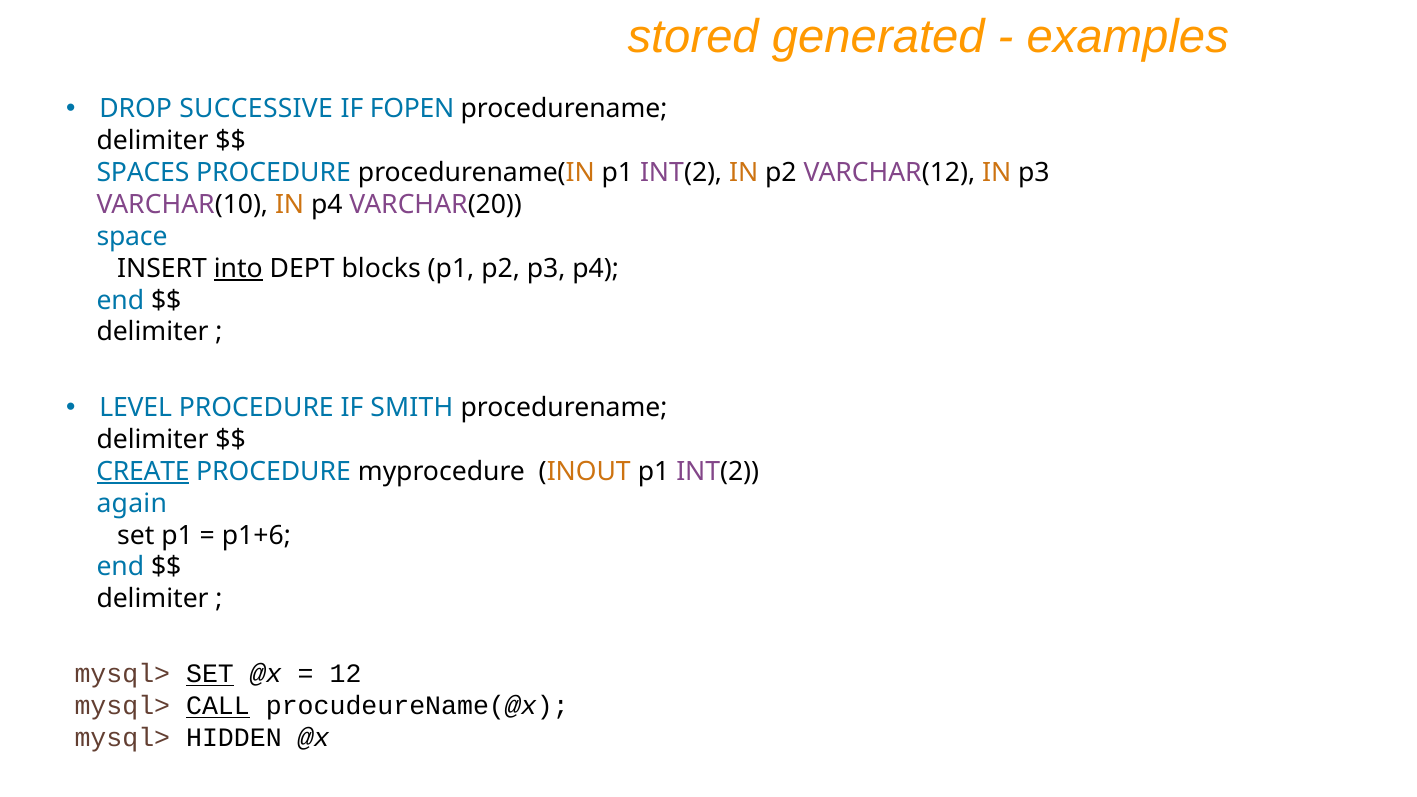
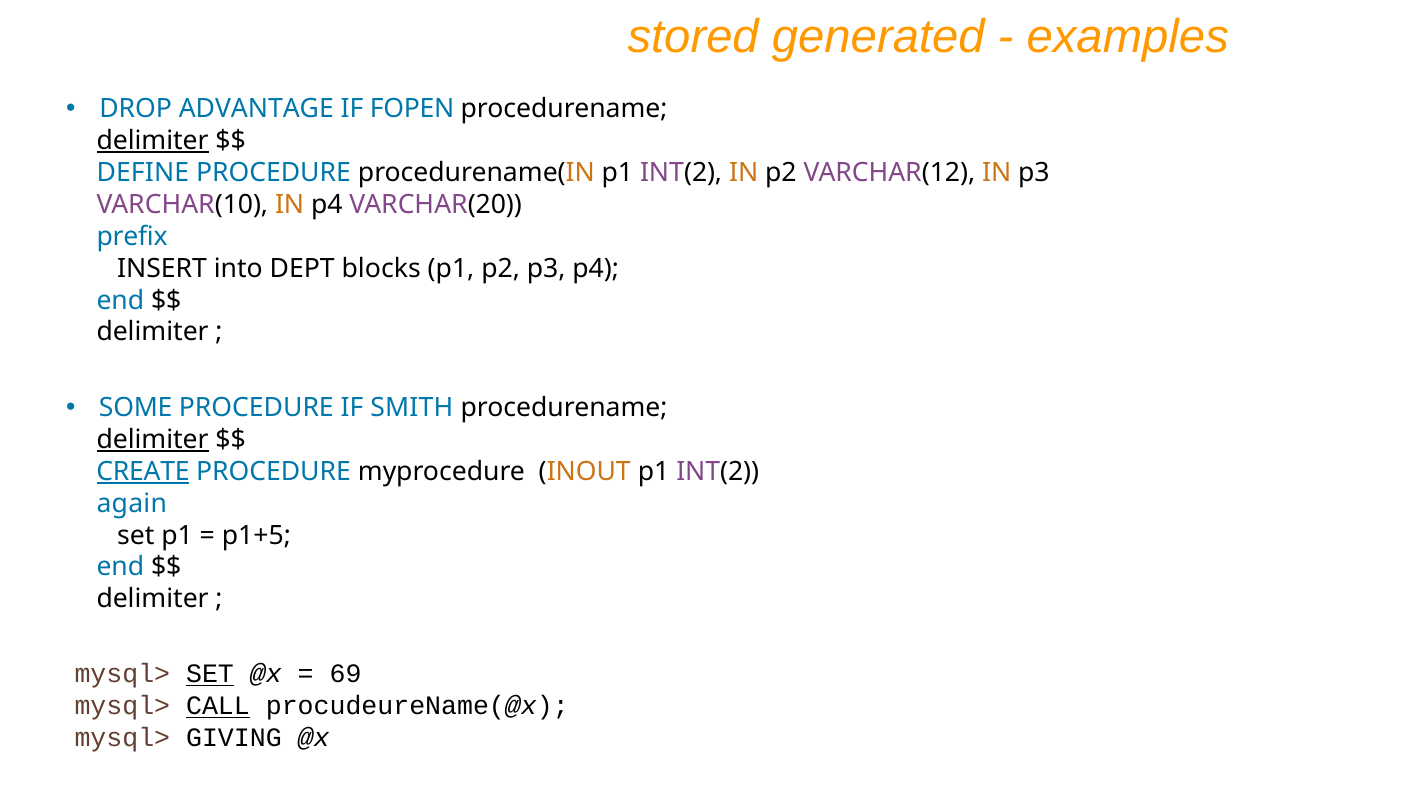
SUCCESSIVE: SUCCESSIVE -> ADVANTAGE
delimiter at (153, 141) underline: none -> present
SPACES: SPACES -> DEFINE
space: space -> prefix
into underline: present -> none
LEVEL: LEVEL -> SOME
delimiter at (153, 440) underline: none -> present
p1+6: p1+6 -> p1+5
12: 12 -> 69
HIDDEN: HIDDEN -> GIVING
